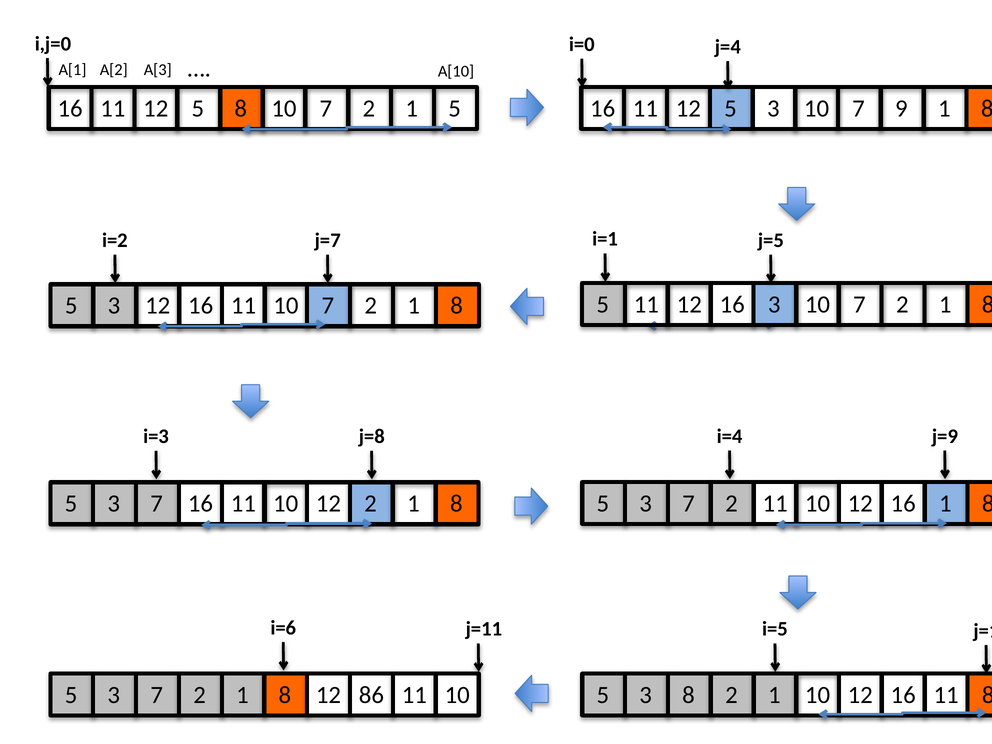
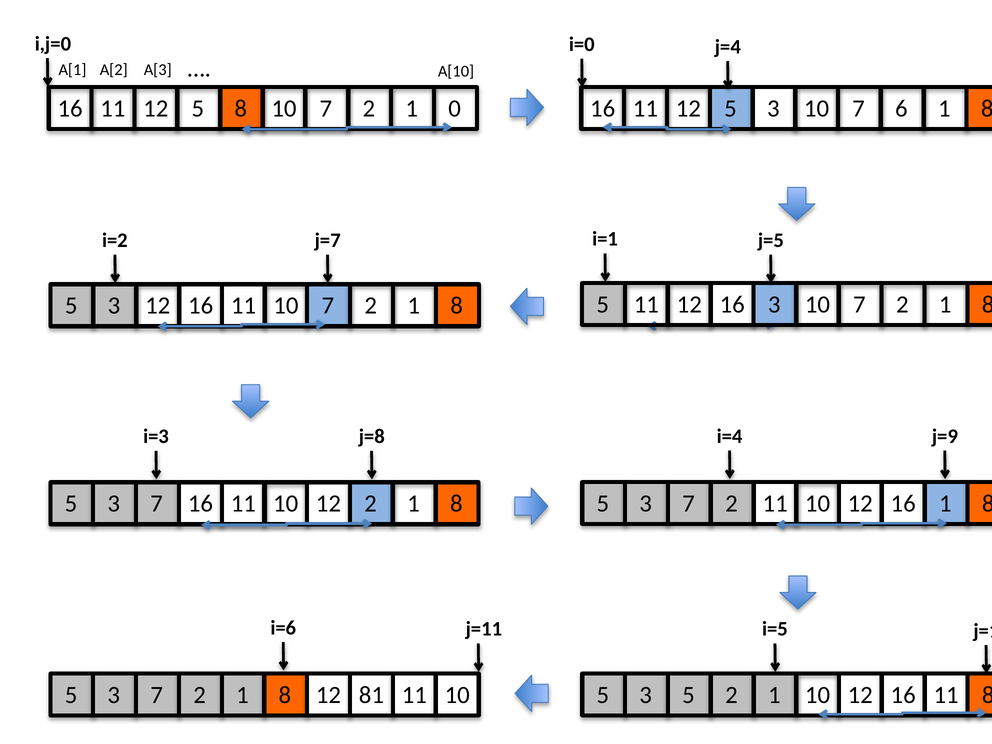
5 at (455, 109): 5 -> 0
9: 9 -> 6
86: 86 -> 81
8 at (688, 695): 8 -> 5
